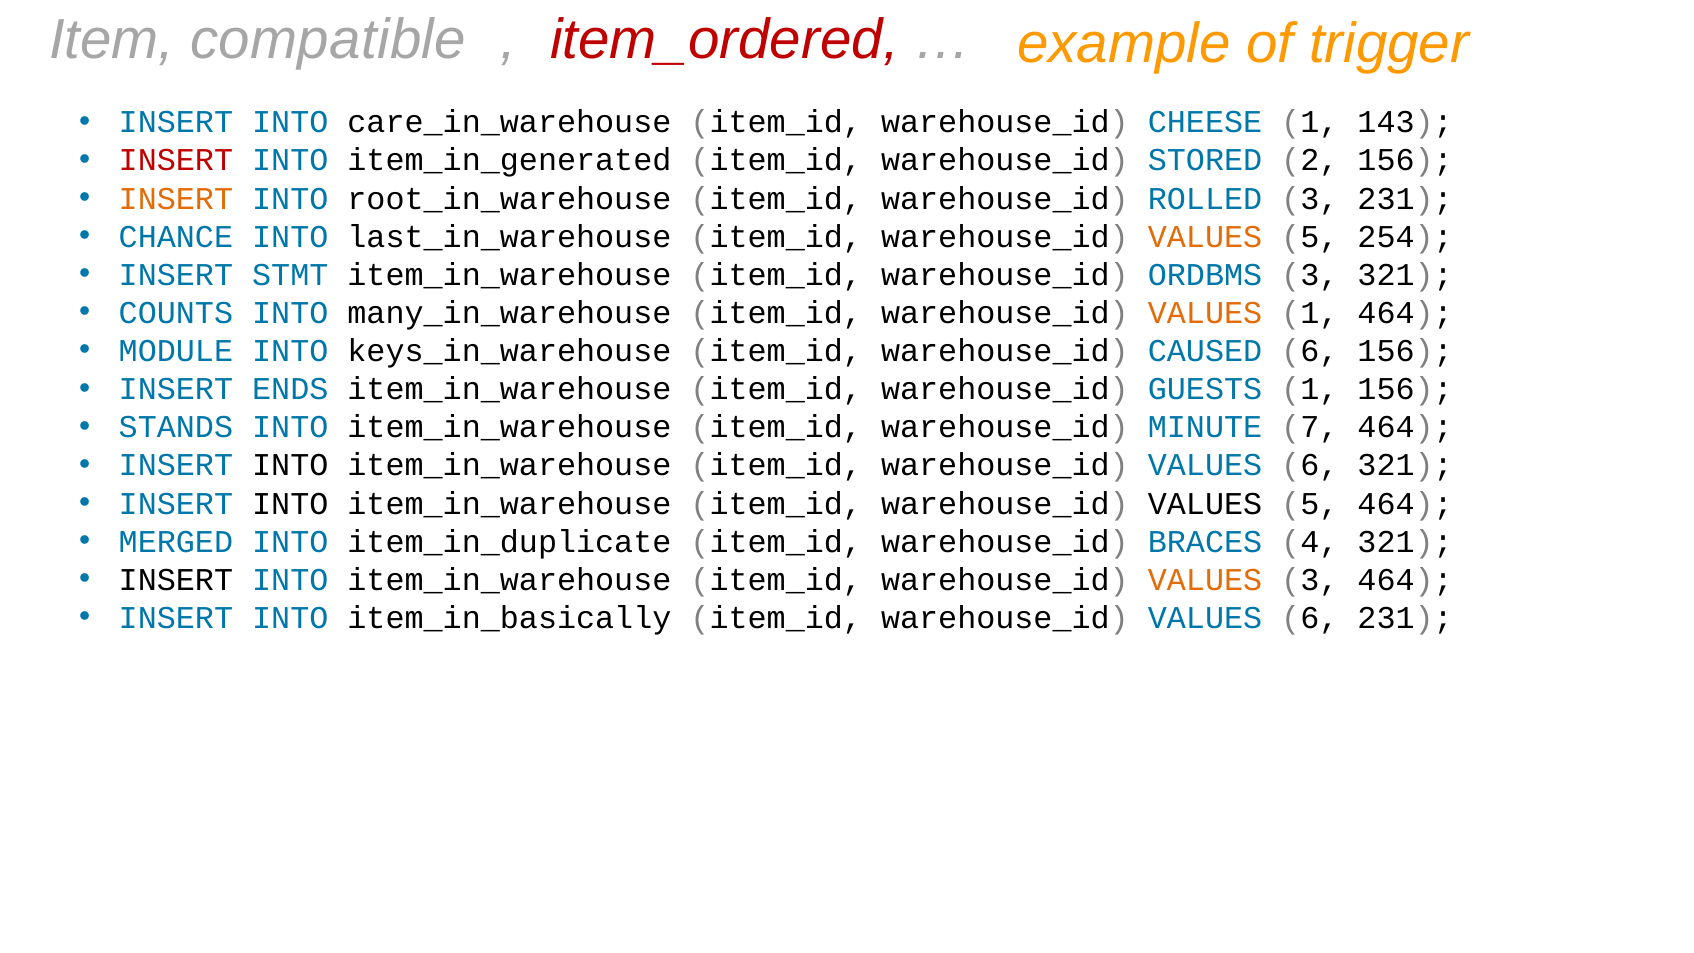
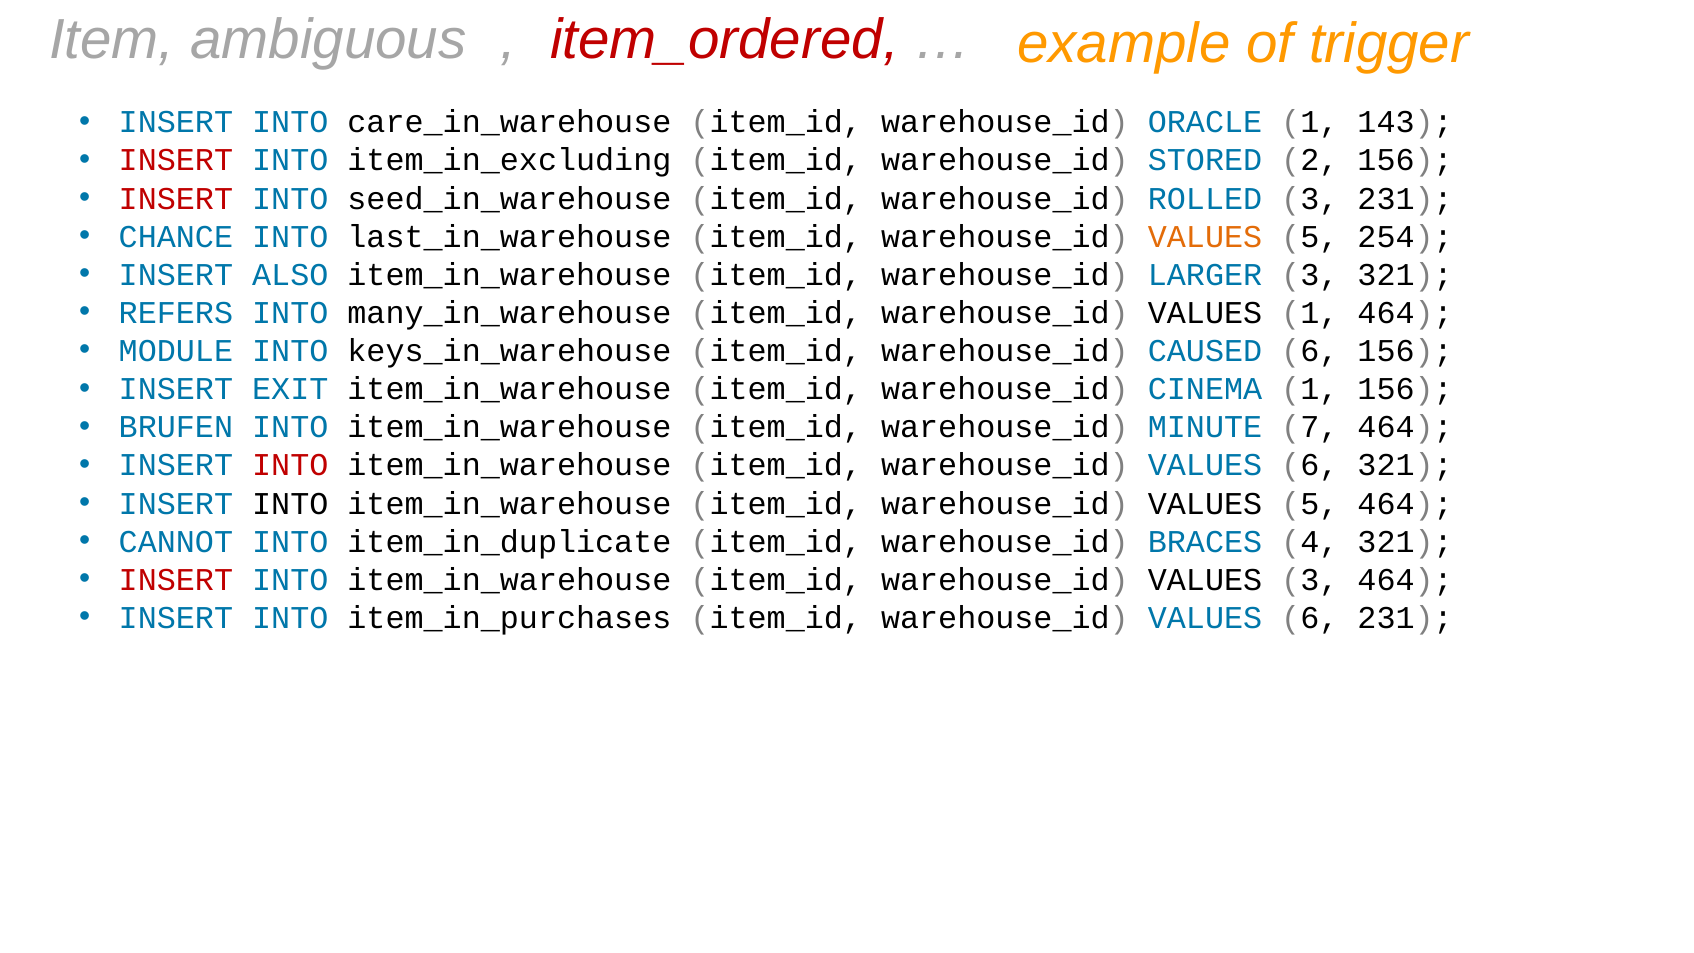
compatible: compatible -> ambiguous
CHEESE: CHEESE -> ORACLE
item_in_generated: item_in_generated -> item_in_excluding
INSERT at (176, 199) colour: orange -> red
root_in_warehouse: root_in_warehouse -> seed_in_warehouse
STMT: STMT -> ALSO
ORDBMS: ORDBMS -> LARGER
COUNTS: COUNTS -> REFERS
VALUES at (1205, 313) colour: orange -> black
ENDS: ENDS -> EXIT
GUESTS: GUESTS -> CINEMA
STANDS: STANDS -> BRUFEN
INTO at (290, 465) colour: black -> red
MERGED: MERGED -> CANNOT
INSERT at (176, 580) colour: black -> red
VALUES at (1205, 580) colour: orange -> black
item_in_basically: item_in_basically -> item_in_purchases
